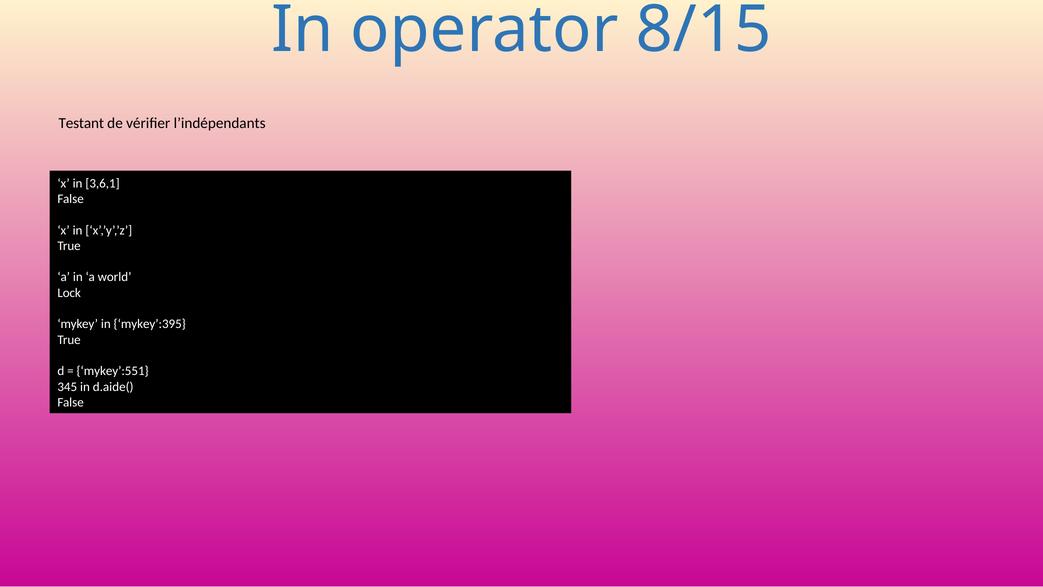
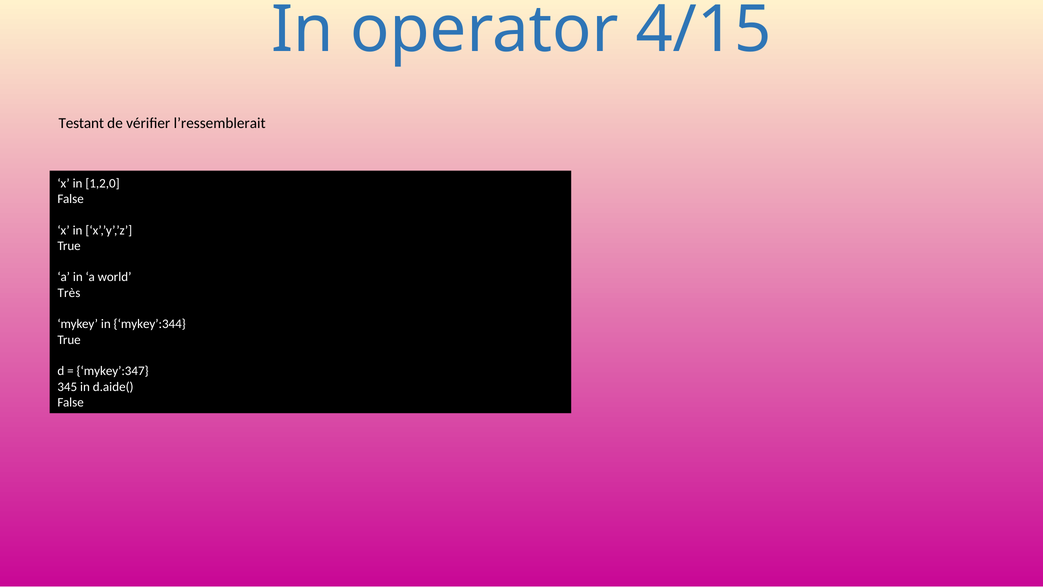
8/15: 8/15 -> 4/15
l’indépendants: l’indépendants -> l’ressemblerait
3,6,1: 3,6,1 -> 1,2,0
Lock: Lock -> Très
mykey’:395: mykey’:395 -> mykey’:344
mykey’:551: mykey’:551 -> mykey’:347
